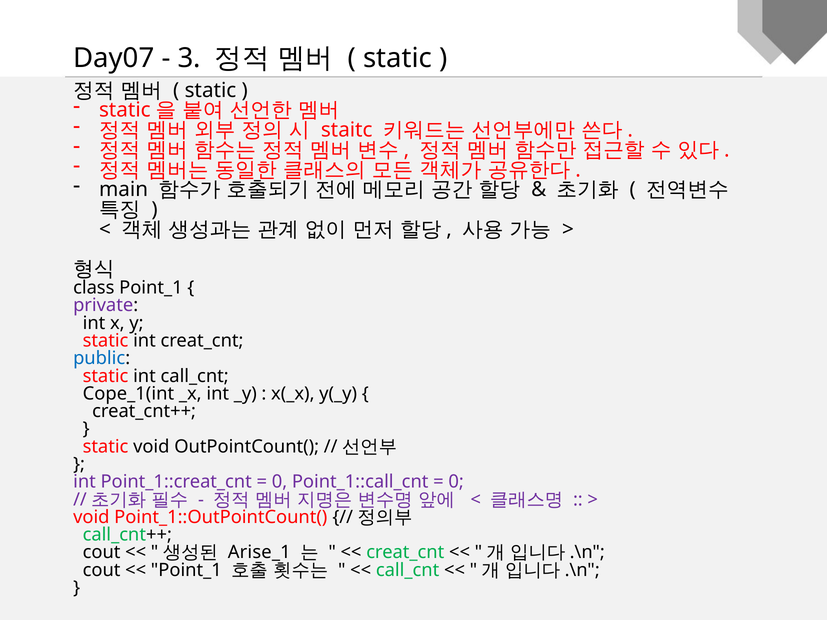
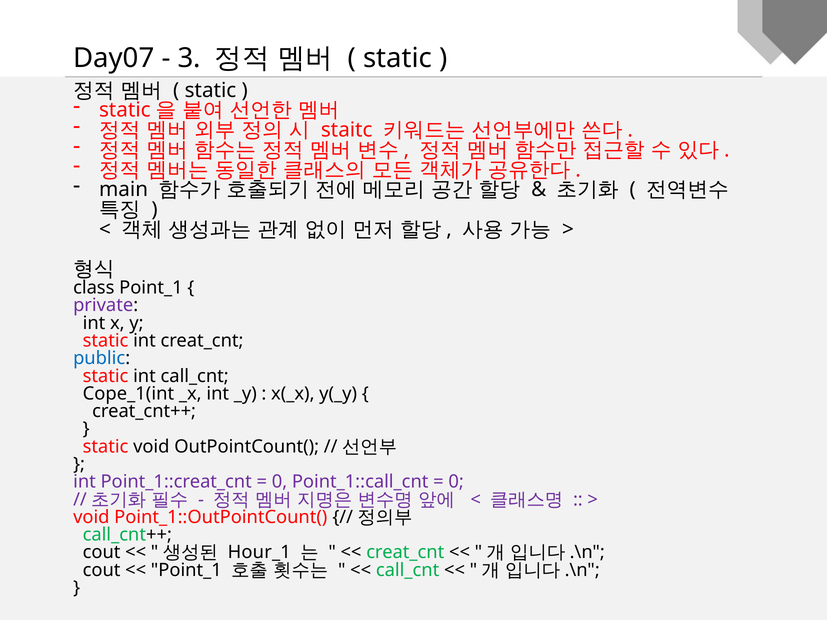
Arise_1: Arise_1 -> Hour_1
